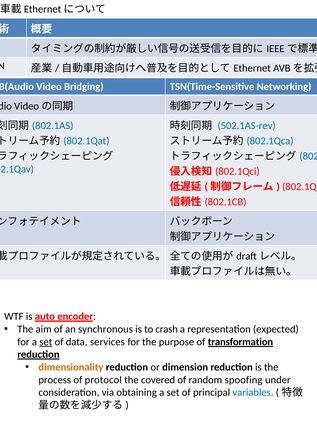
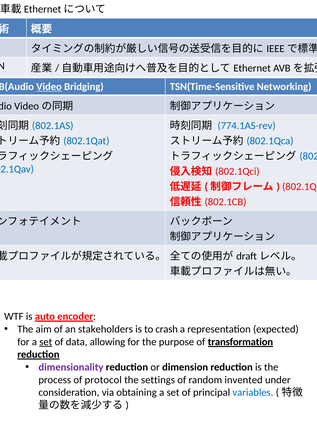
Video underline: none -> present
502.1AS-rev: 502.1AS-rev -> 774.1AS-rev
synchronous: synchronous -> stakeholders
services: services -> allowing
dimensionality colour: orange -> purple
covered: covered -> settings
spoofing: spoofing -> invented
